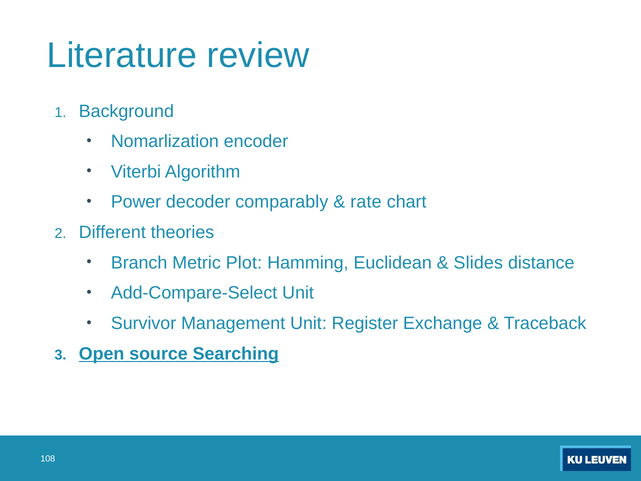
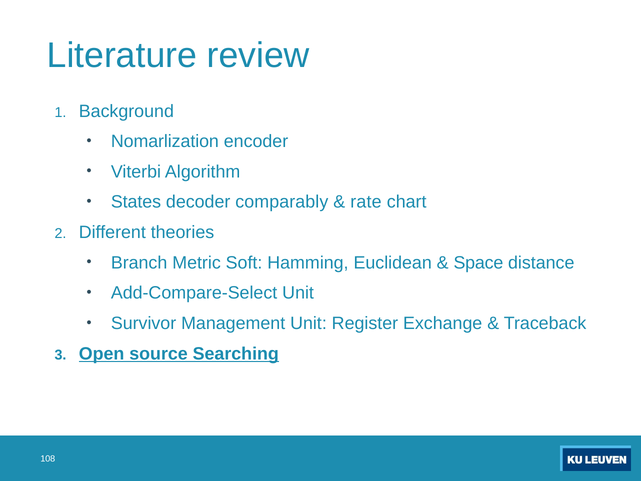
Power: Power -> States
Plot: Plot -> Soft
Slides: Slides -> Space
